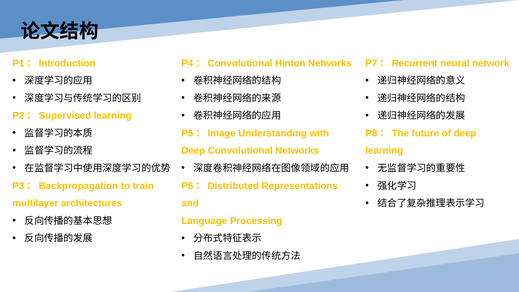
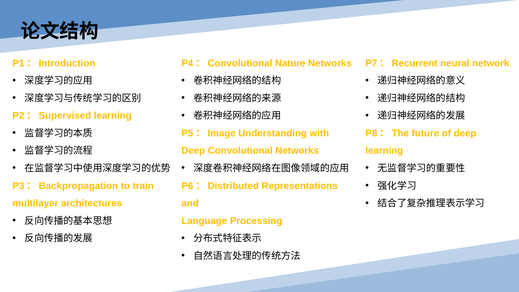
Hinton: Hinton -> Nature
